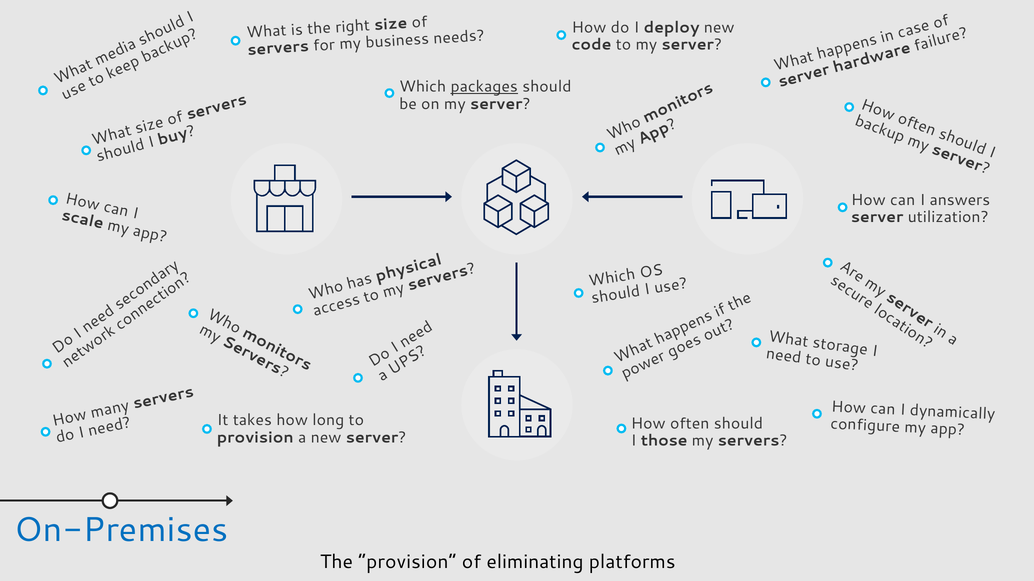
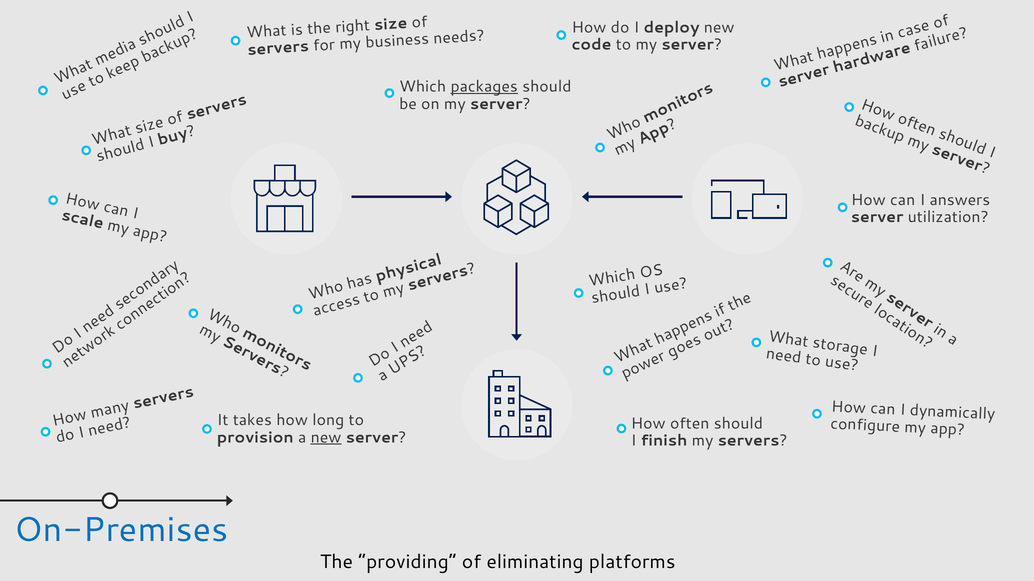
new at (326, 438) underline: none -> present
those: those -> finish
The provision: provision -> providing
